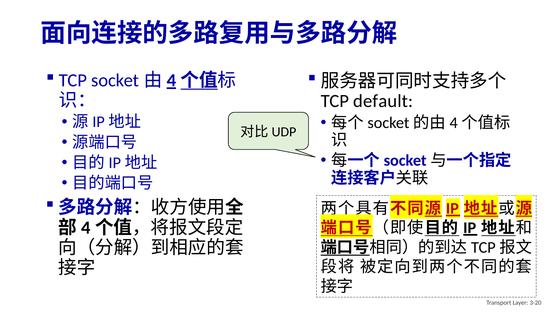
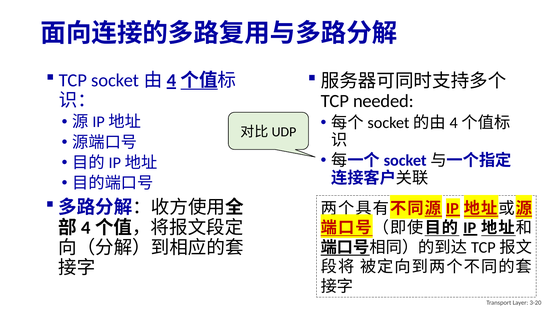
default: default -> needed
